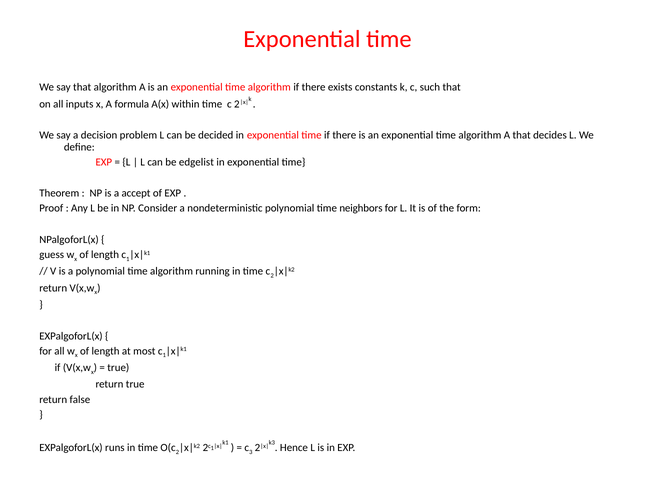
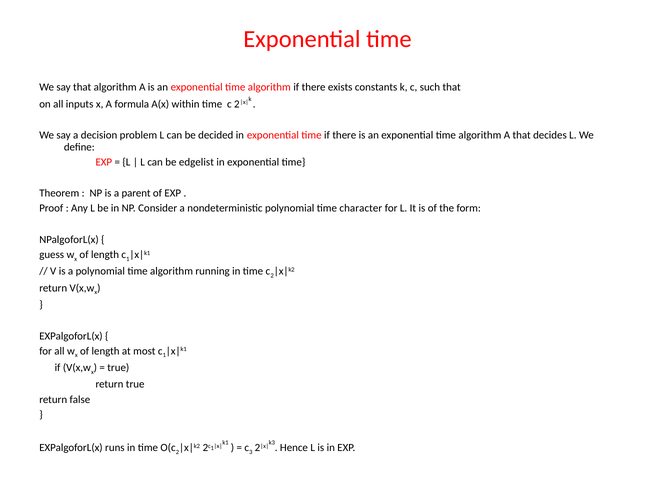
accept: accept -> parent
neighbors: neighbors -> character
